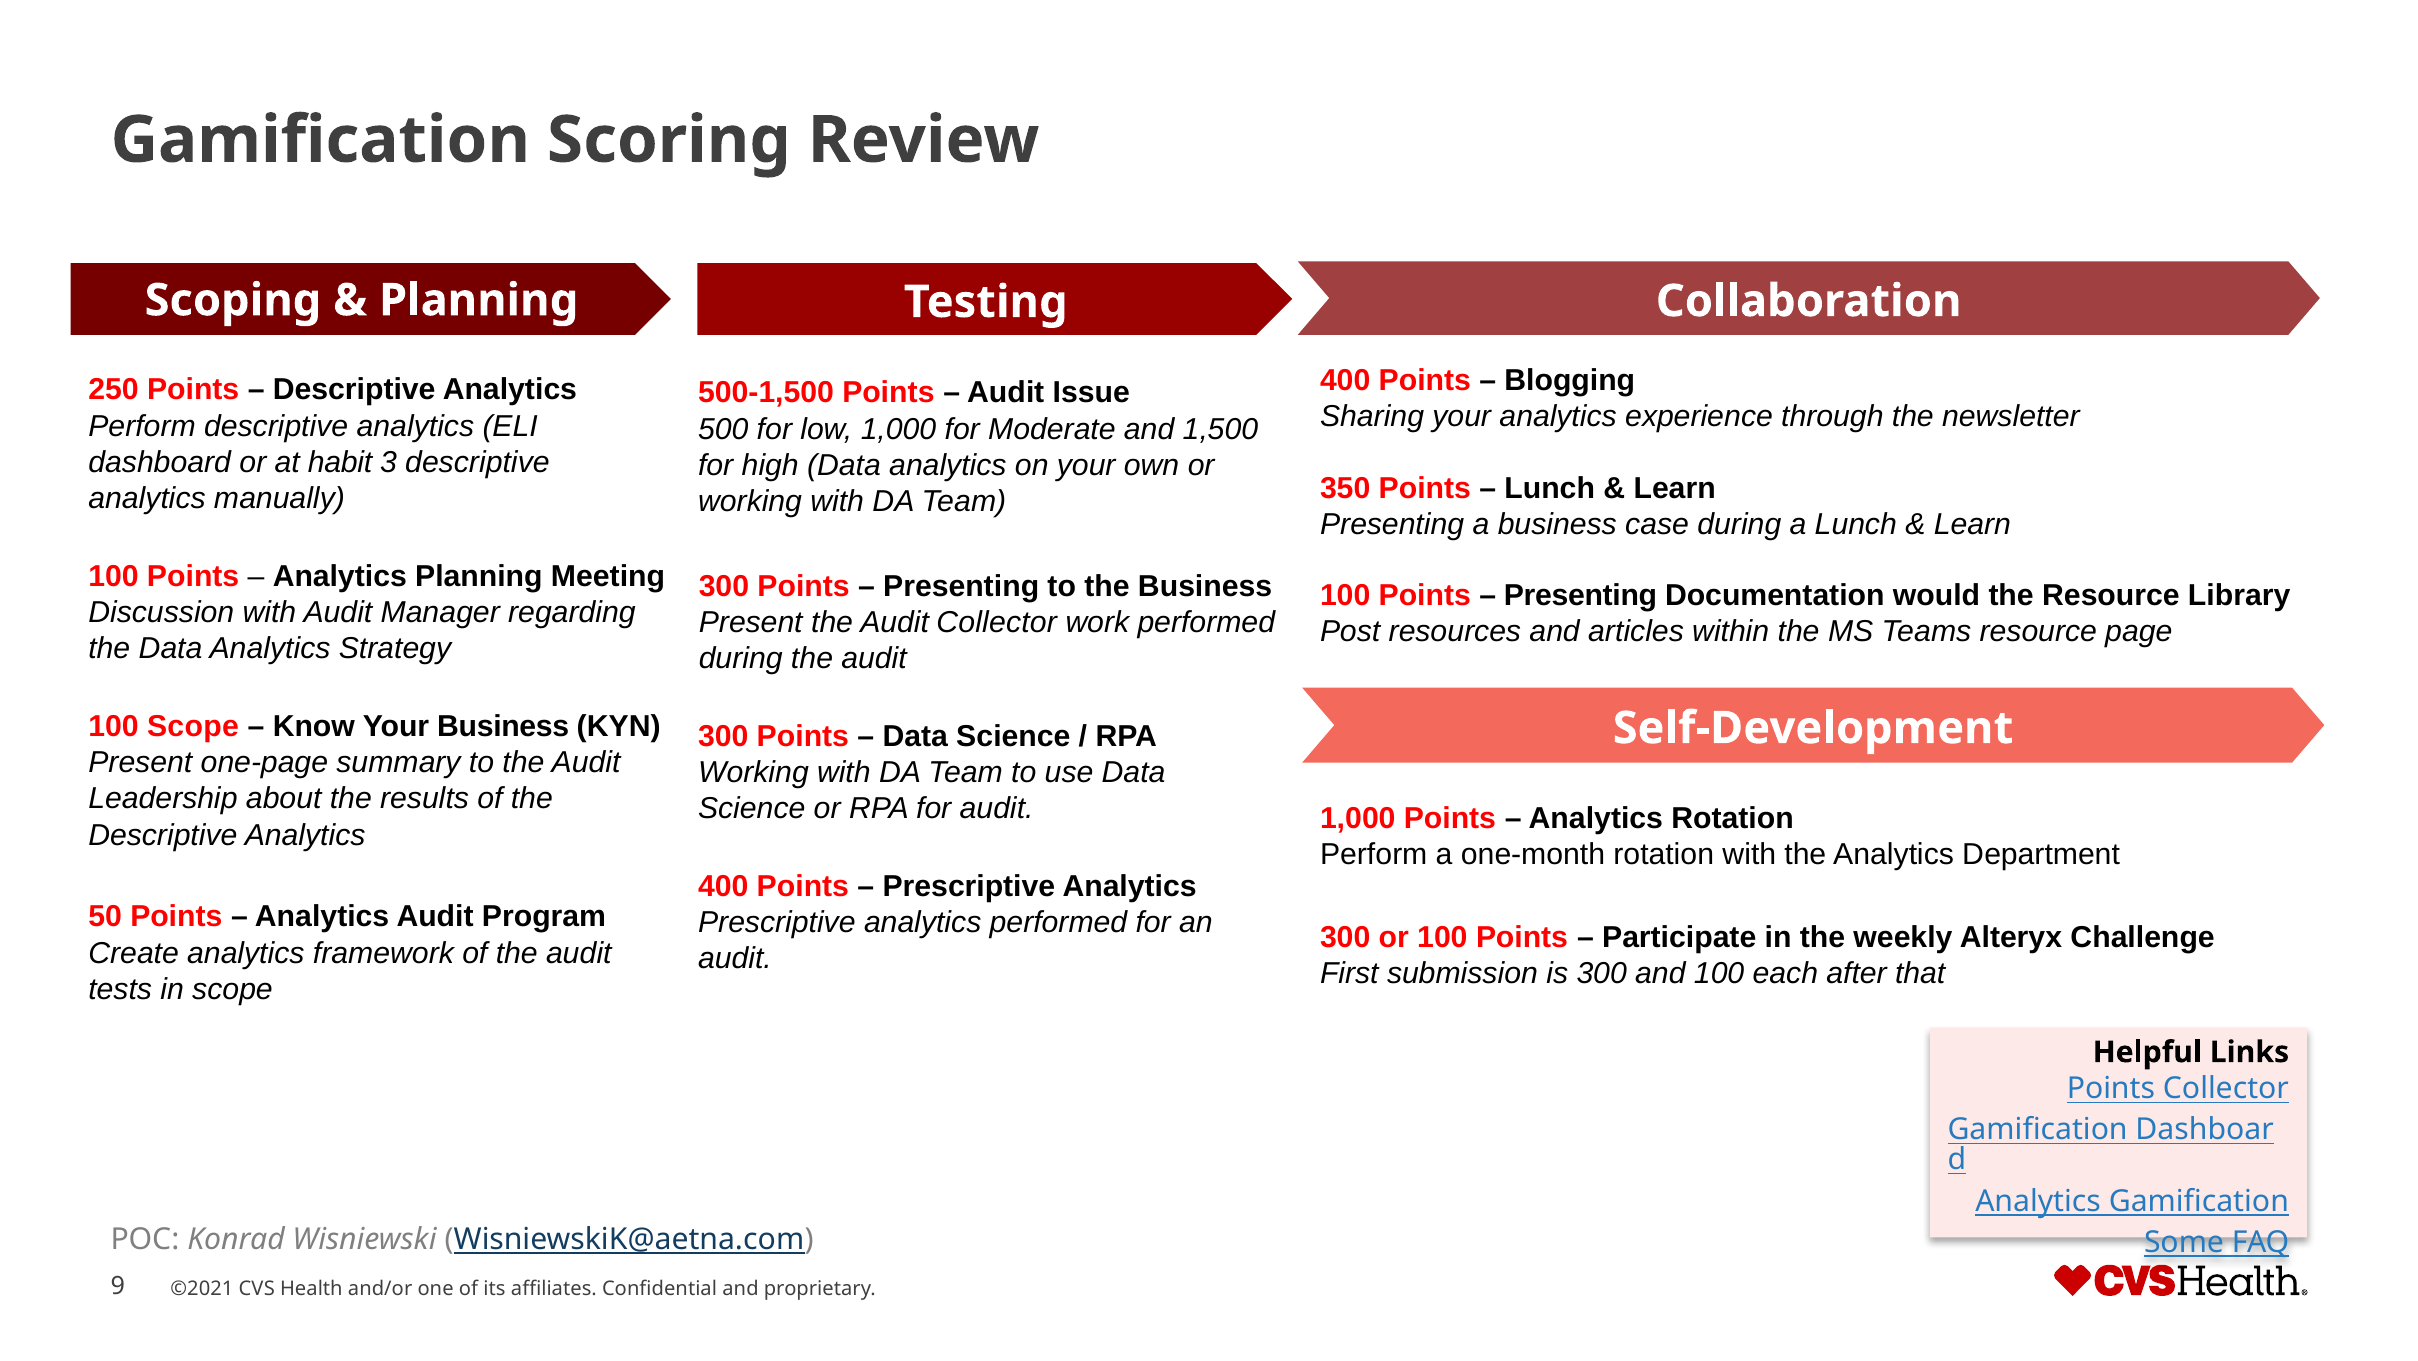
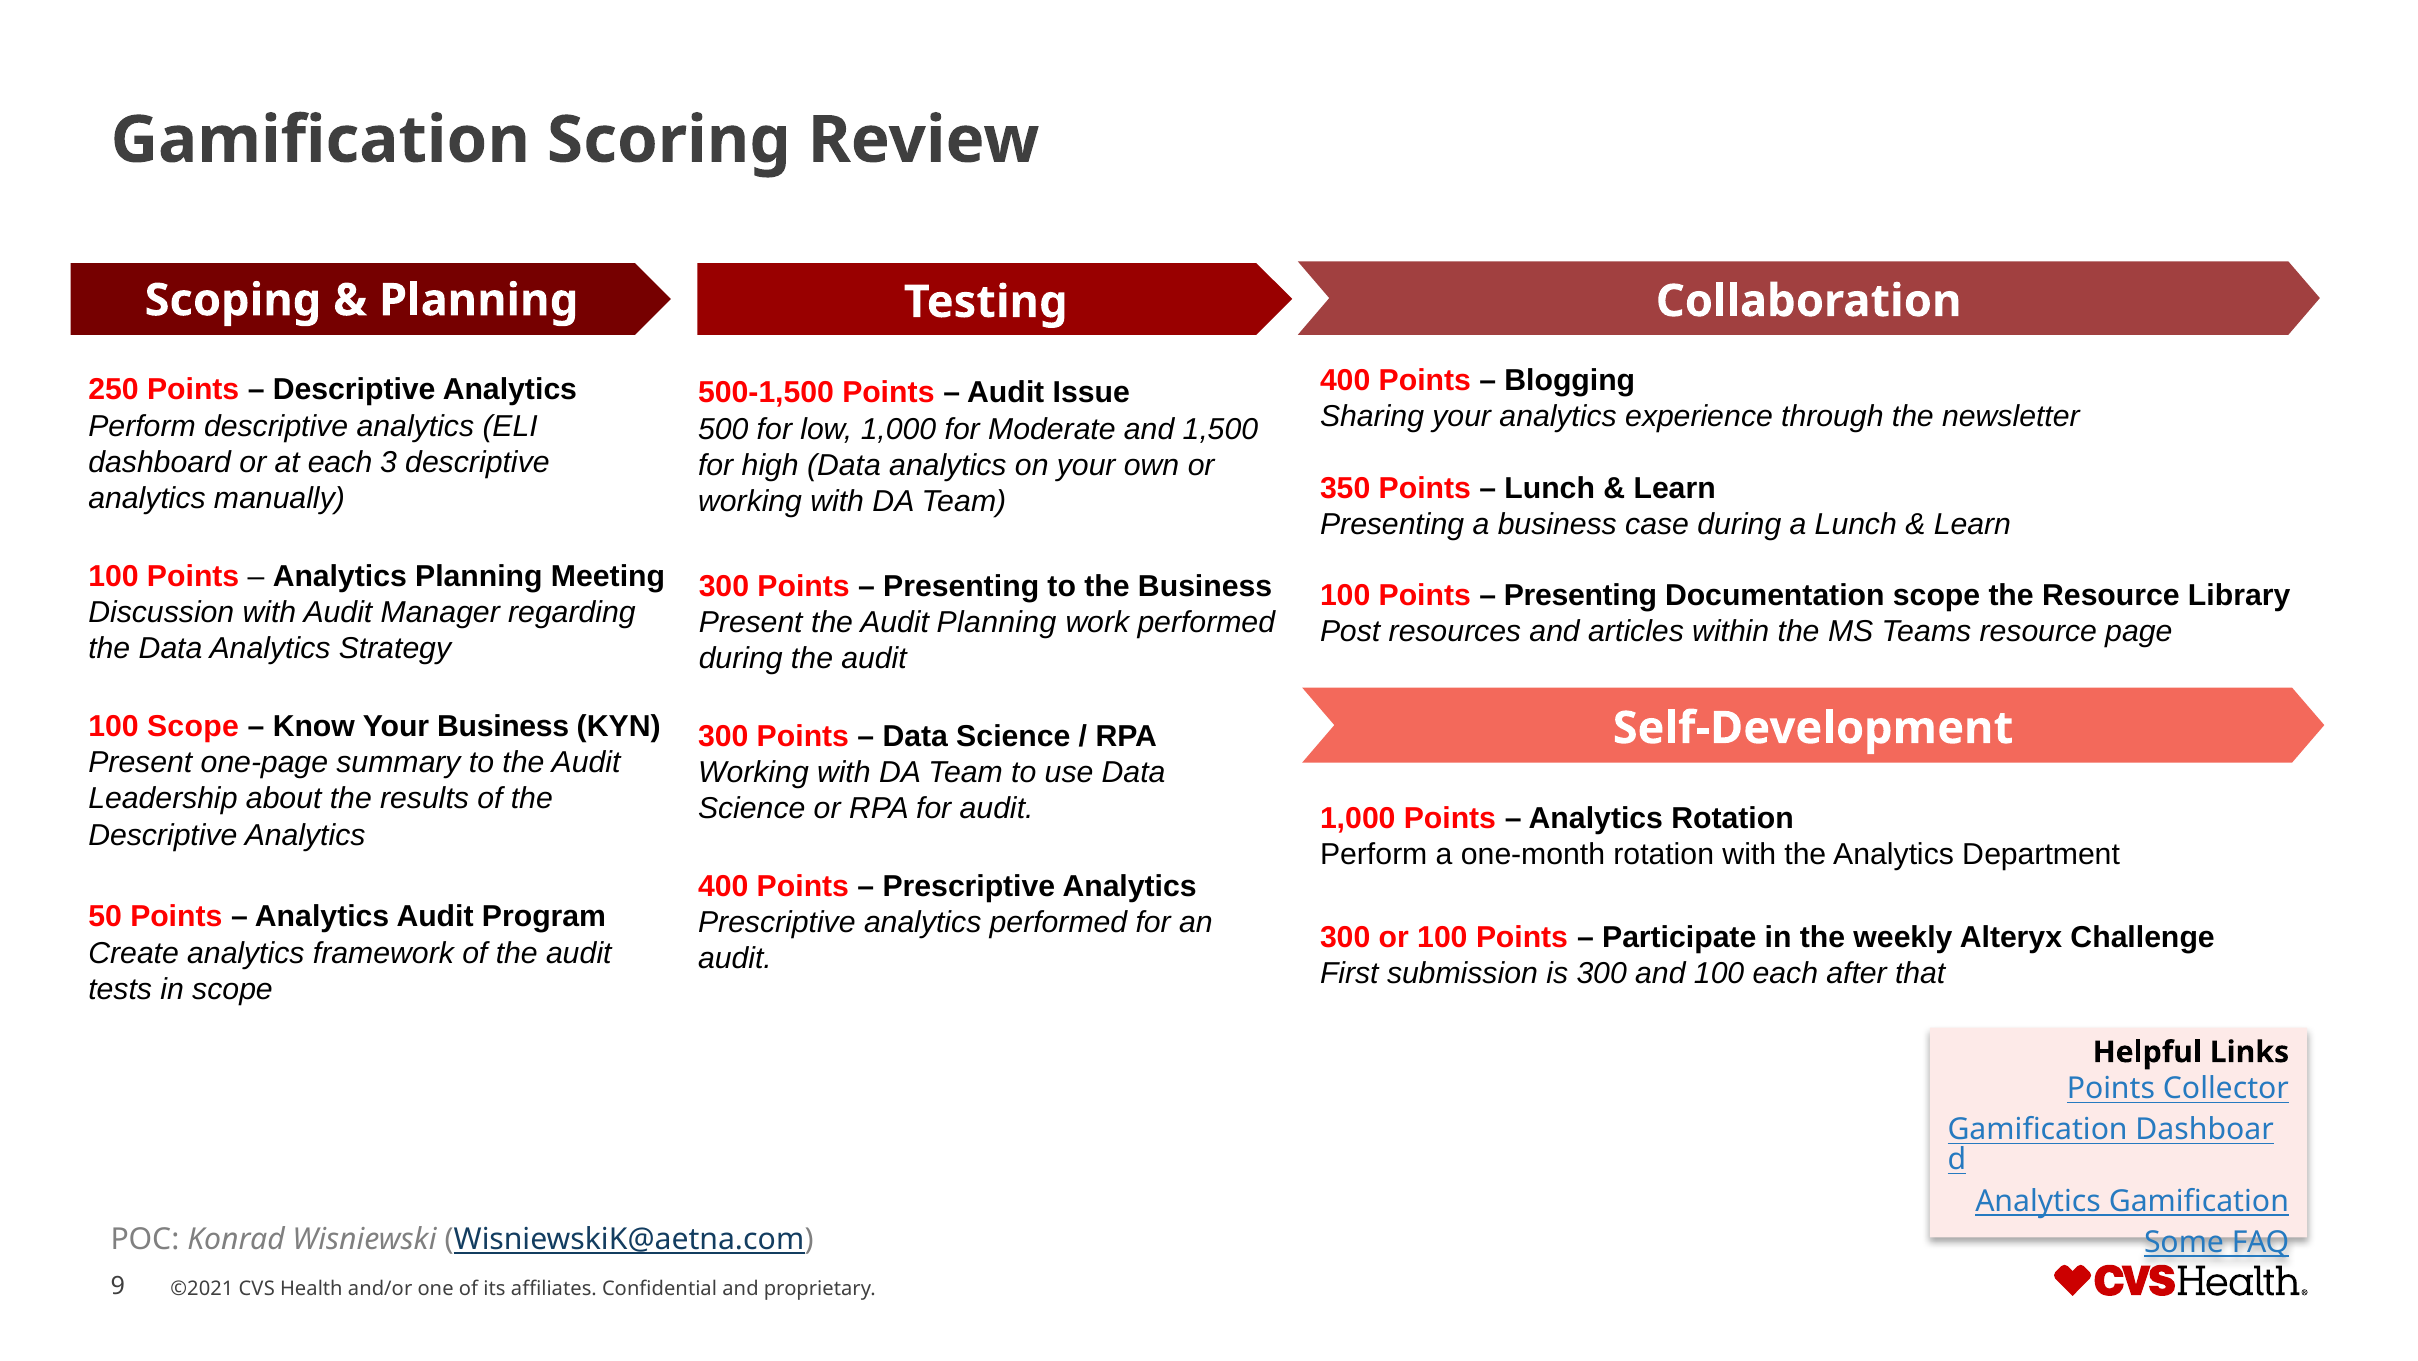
at habit: habit -> each
Documentation would: would -> scope
Audit Collector: Collector -> Planning
